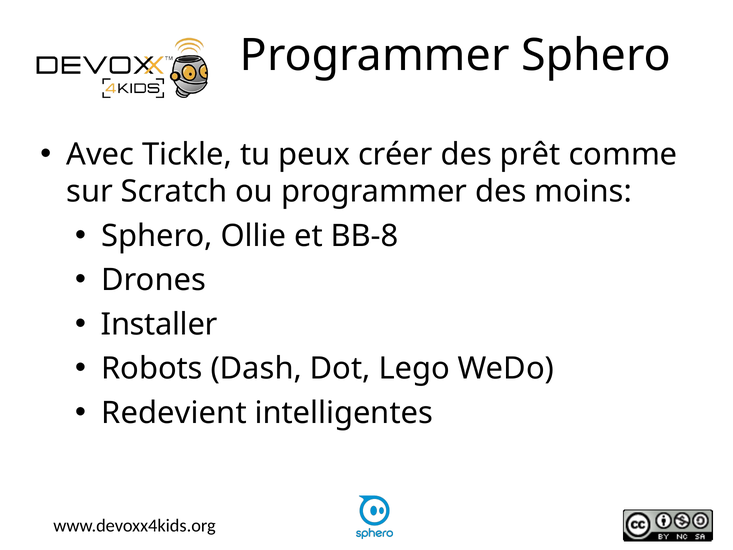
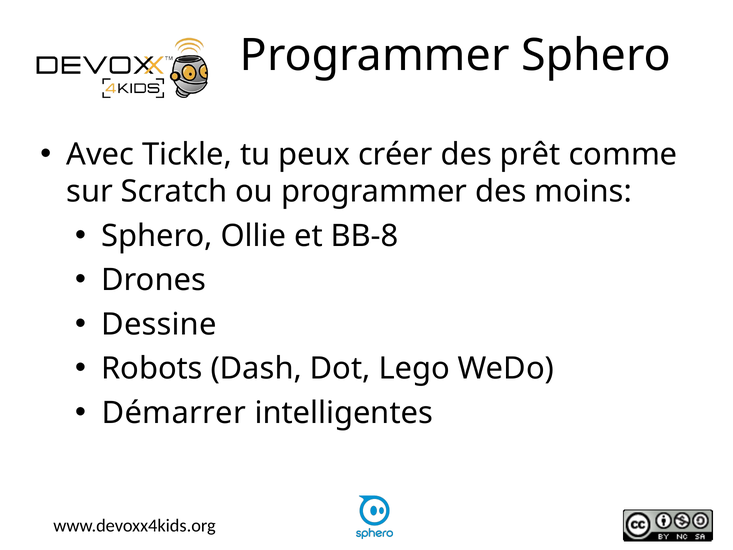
Installer: Installer -> Dessine
Redevient: Redevient -> Démarrer
